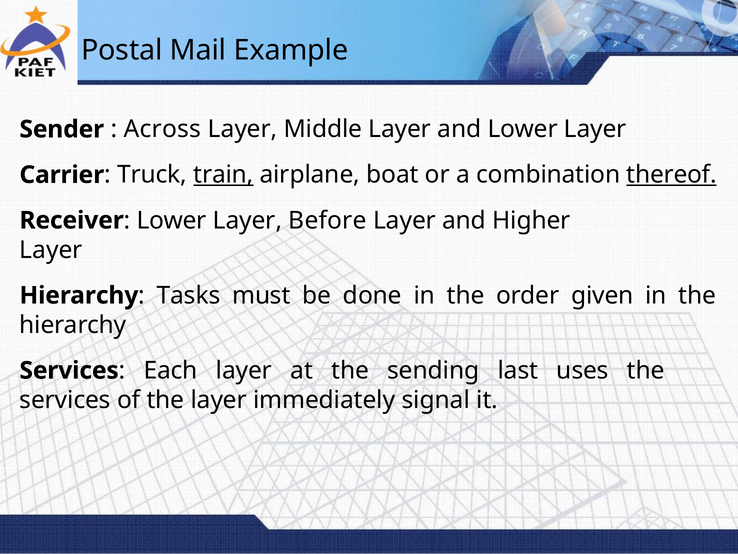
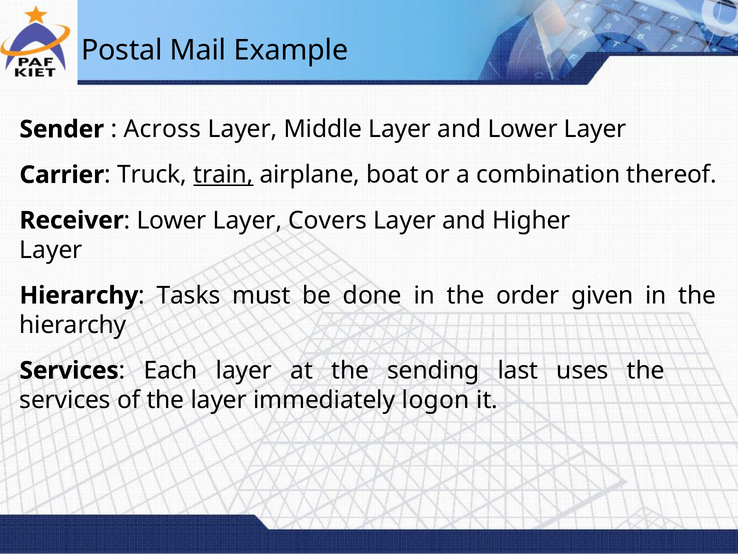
thereof underline: present -> none
Before: Before -> Covers
signal: signal -> logon
